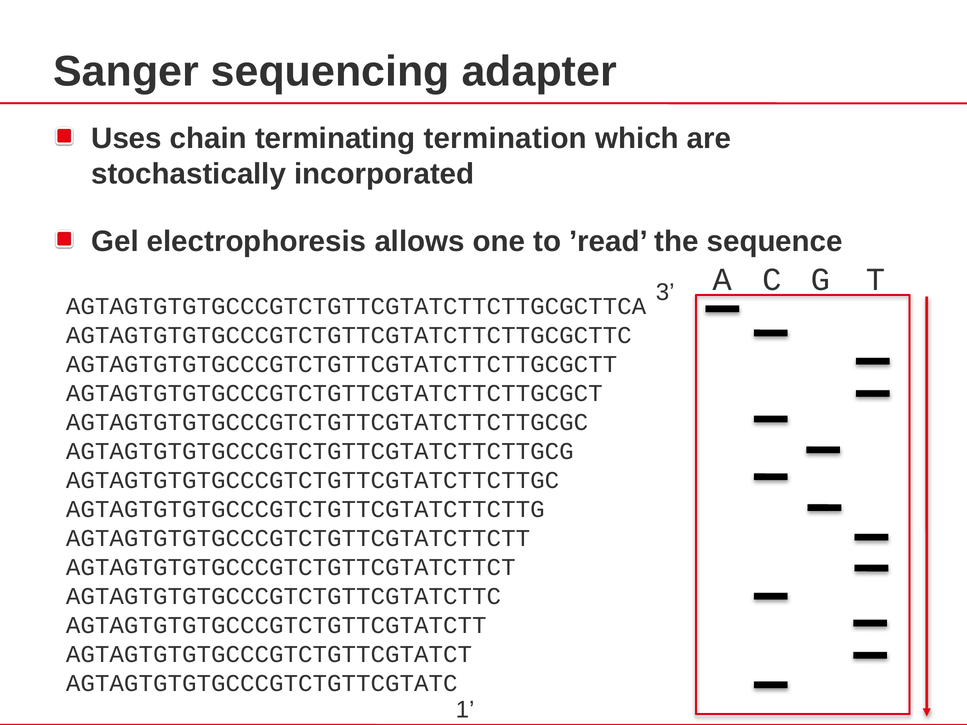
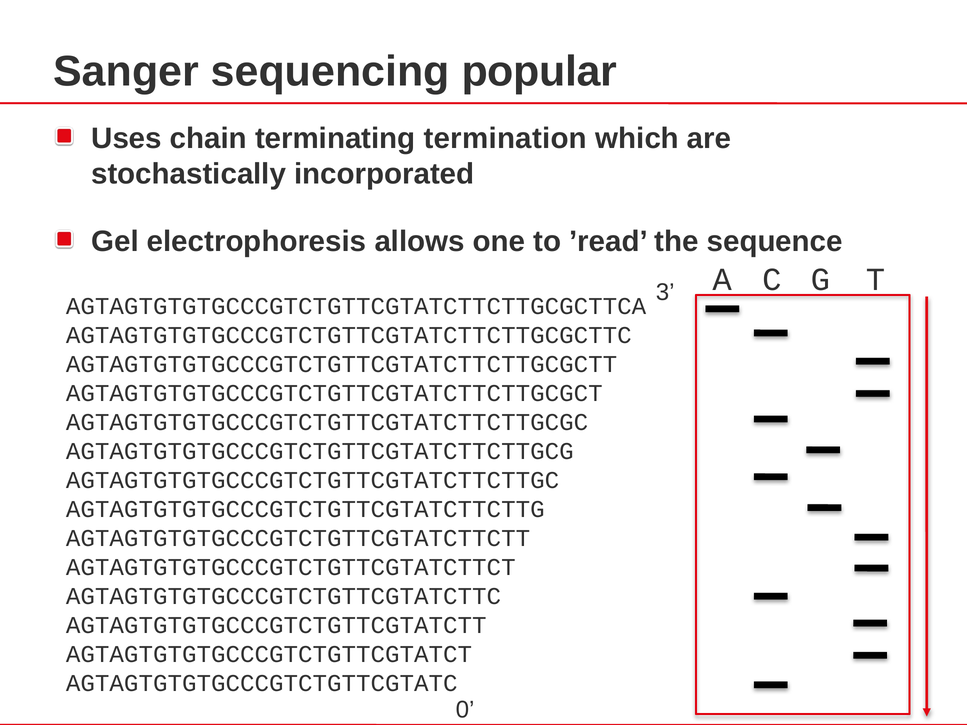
adapter: adapter -> popular
1: 1 -> 0
